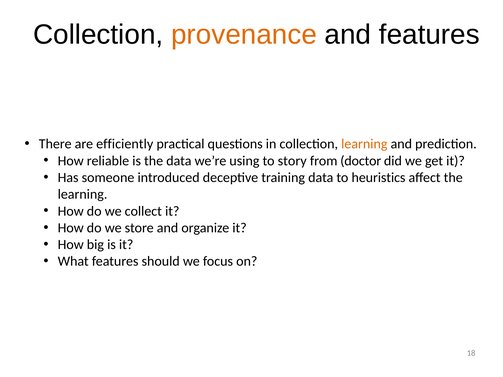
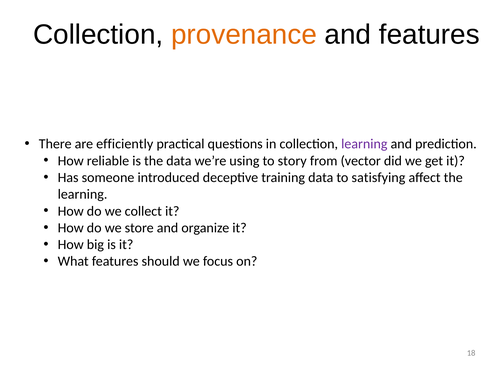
learning at (364, 144) colour: orange -> purple
doctor: doctor -> vector
heuristics: heuristics -> satisfying
